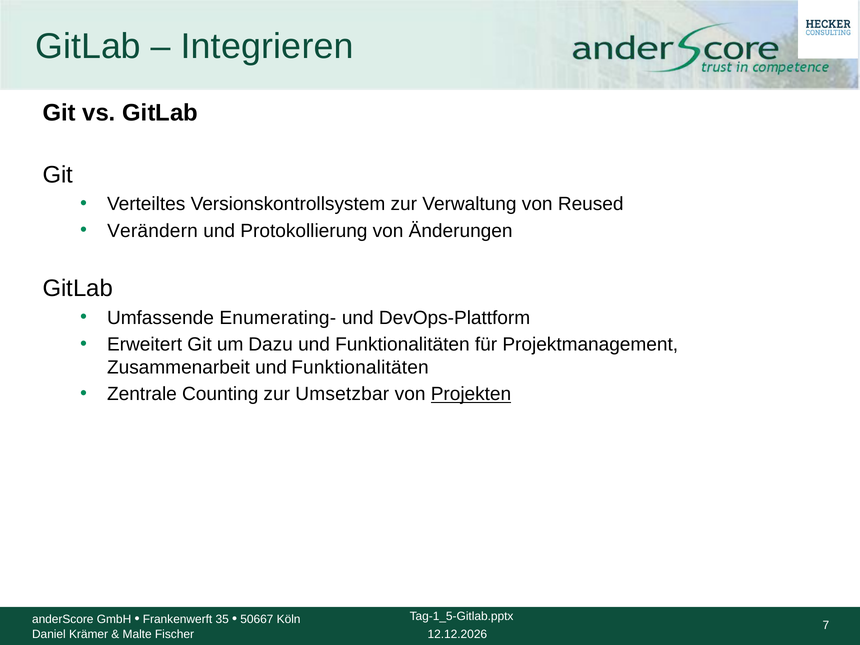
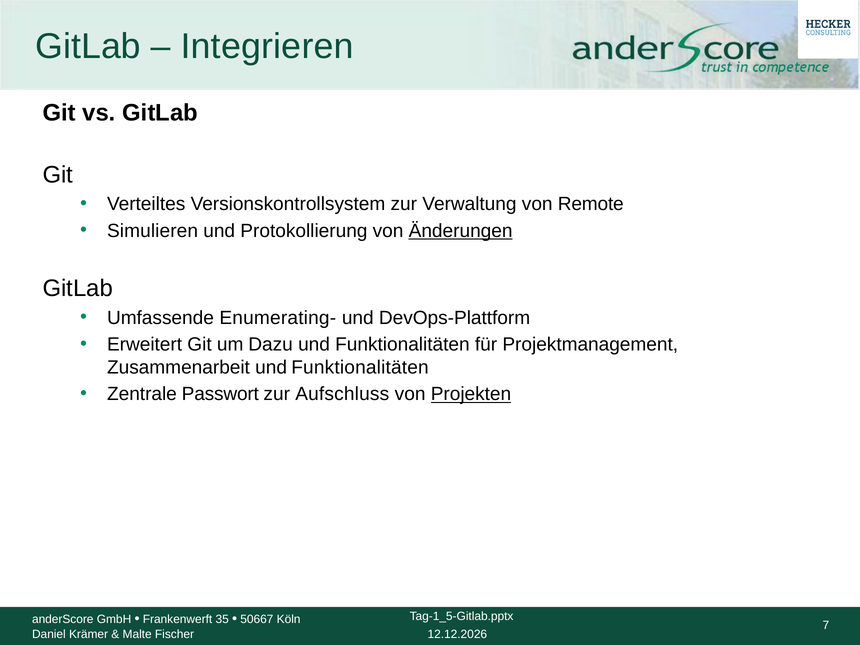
Reused: Reused -> Remote
Verändern: Verändern -> Simulieren
Änderungen underline: none -> present
Counting: Counting -> Passwort
Umsetzbar: Umsetzbar -> Aufschluss
